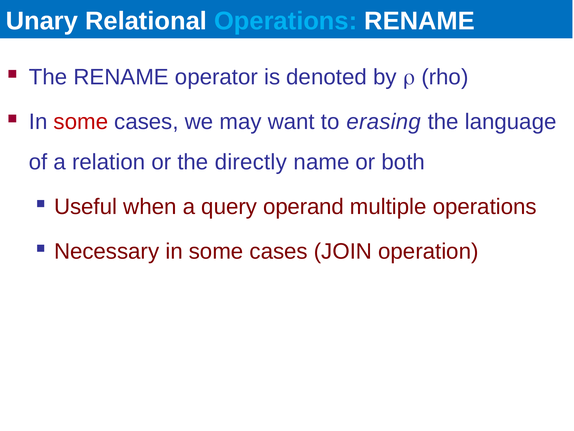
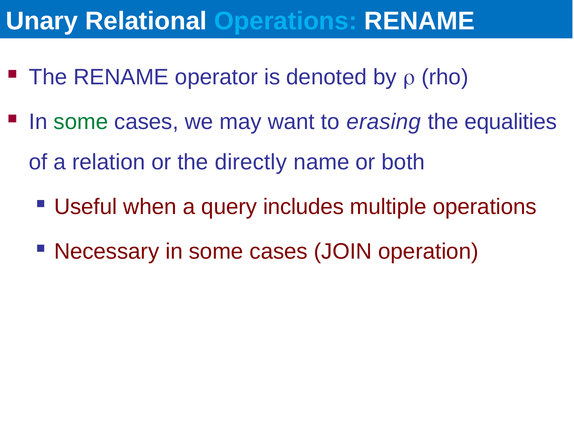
some at (81, 122) colour: red -> green
language: language -> equalities
operand: operand -> includes
